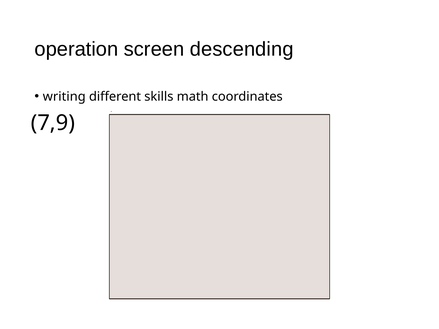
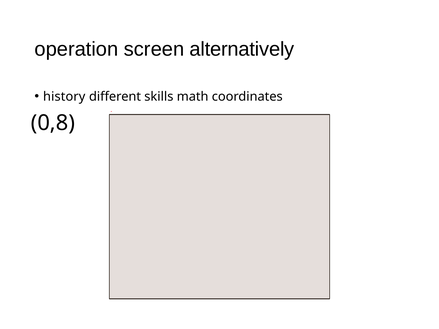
descending: descending -> alternatively
writing: writing -> history
7,9: 7,9 -> 0,8
